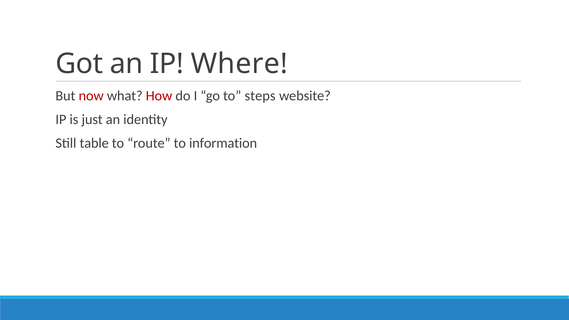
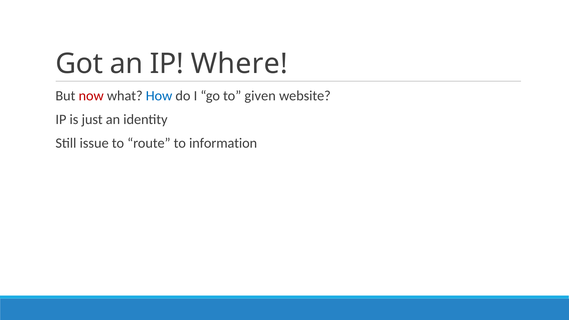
How colour: red -> blue
steps: steps -> given
table: table -> issue
